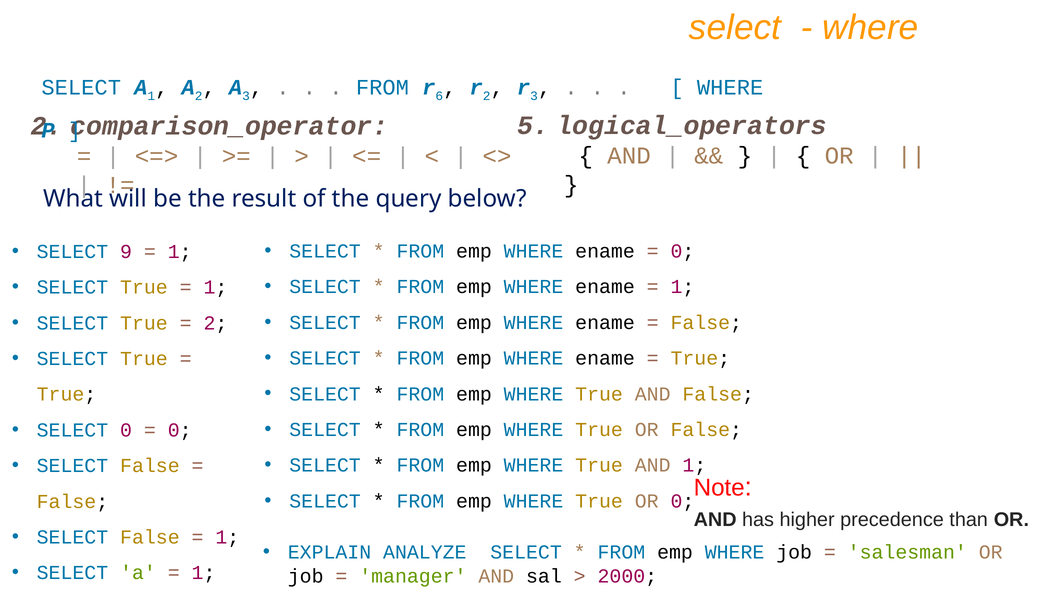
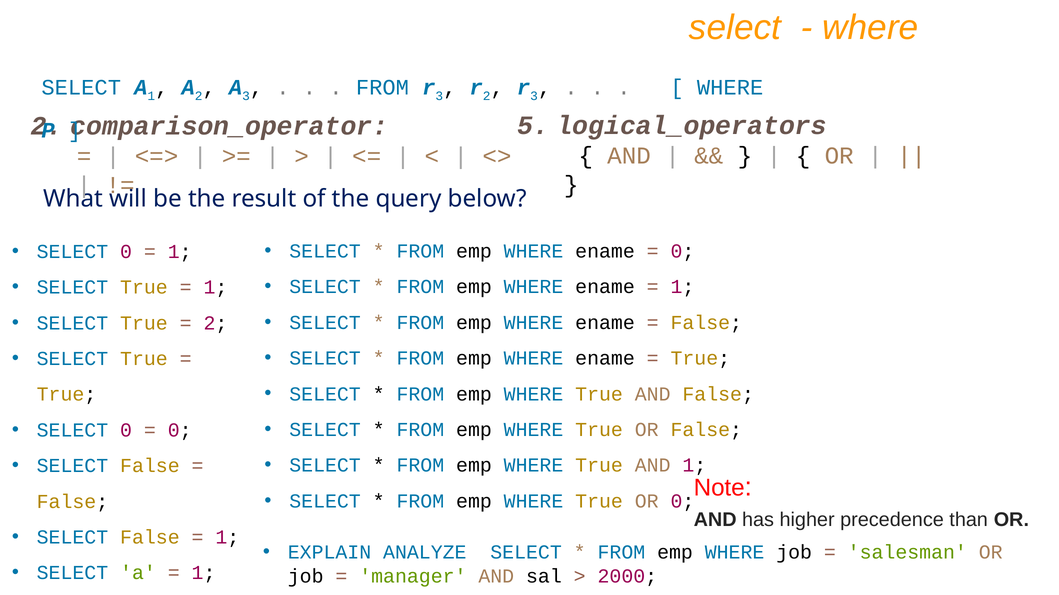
6 at (439, 96): 6 -> 3
9 at (126, 252): 9 -> 0
